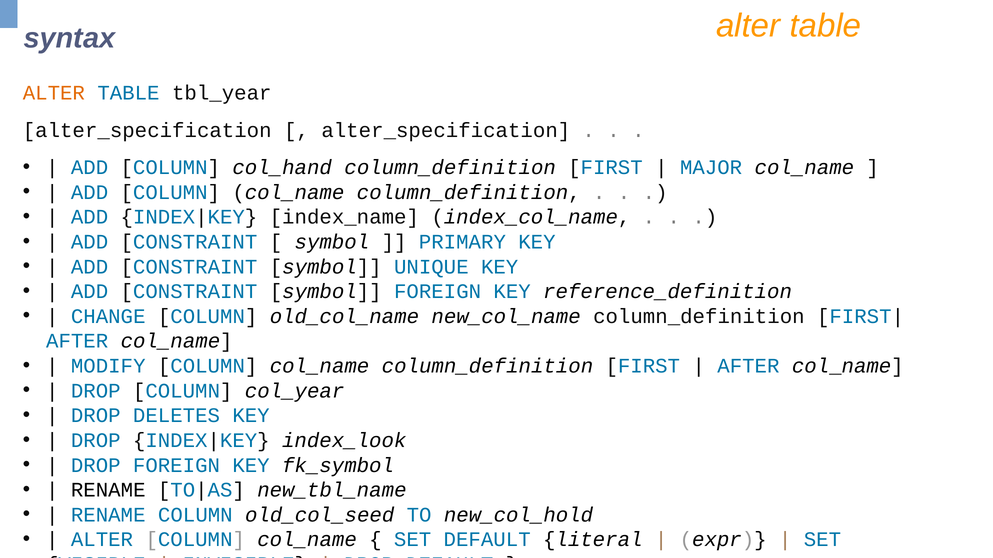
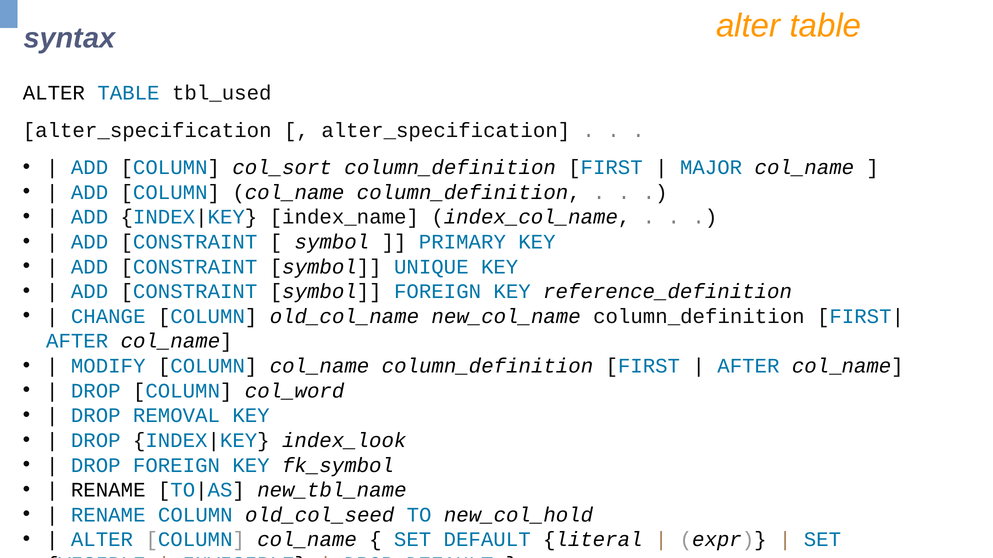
ALTER at (54, 93) colour: orange -> black
tbl_year: tbl_year -> tbl_used
col_hand: col_hand -> col_sort
col_year: col_year -> col_word
DELETES: DELETES -> REMOVAL
